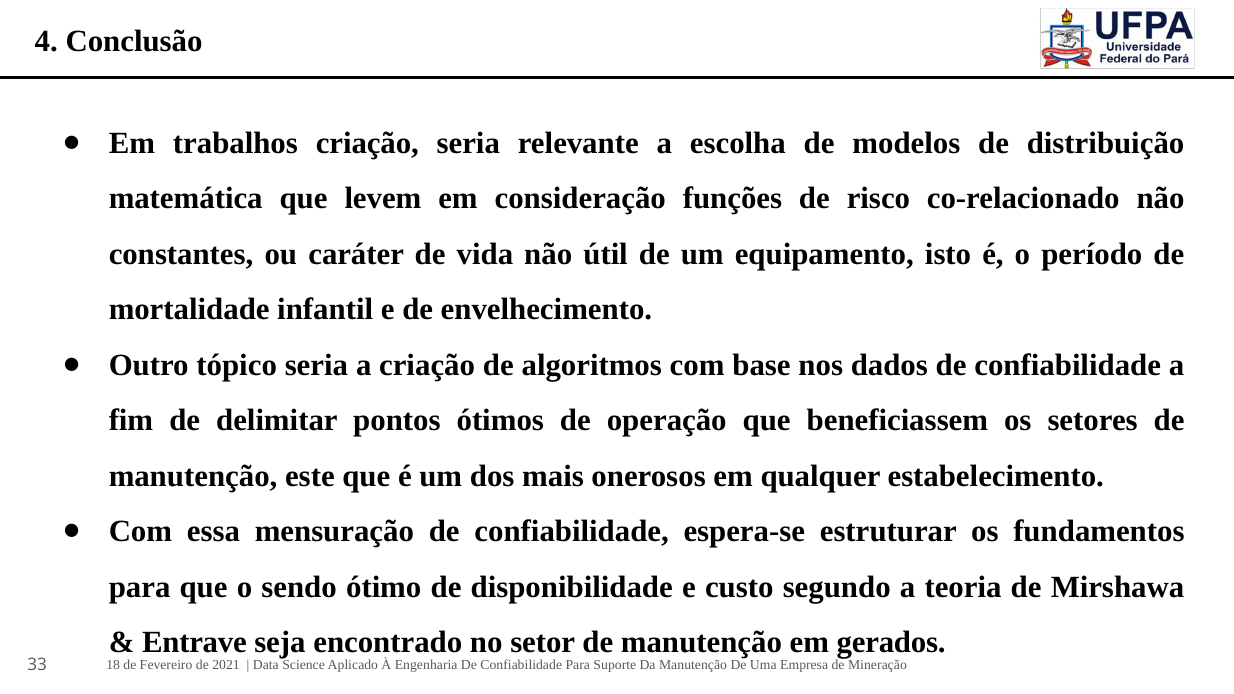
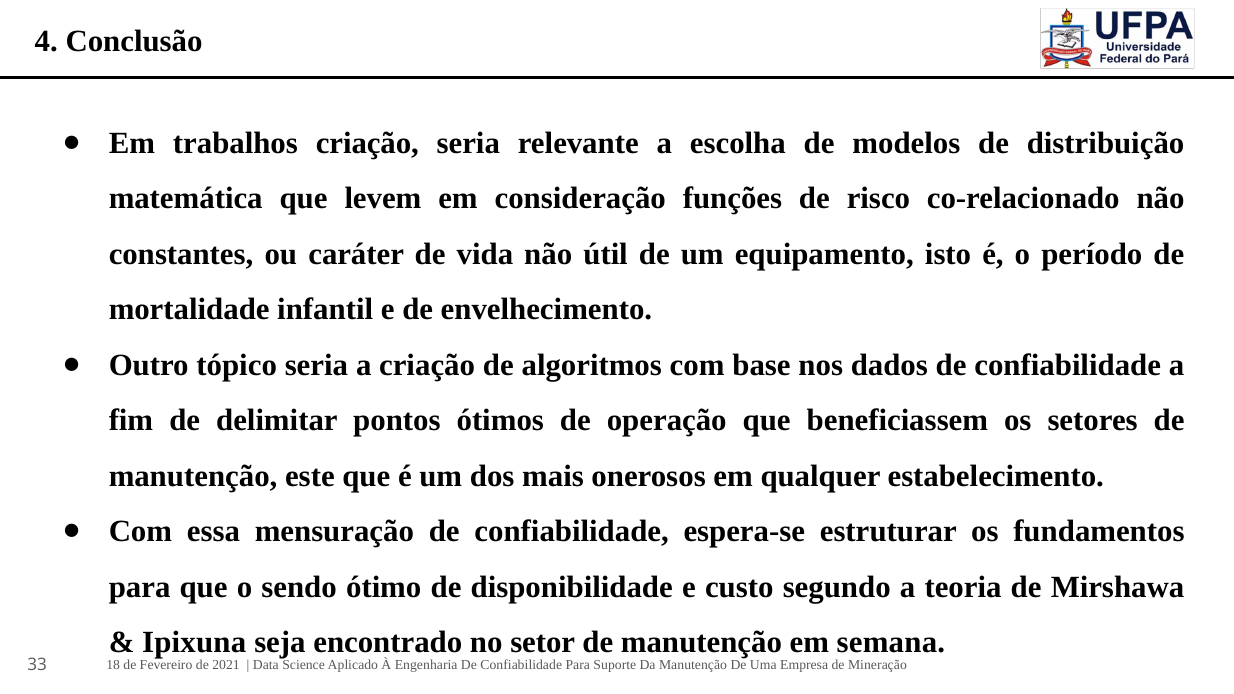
Entrave: Entrave -> Ipixuna
gerados: gerados -> semana
